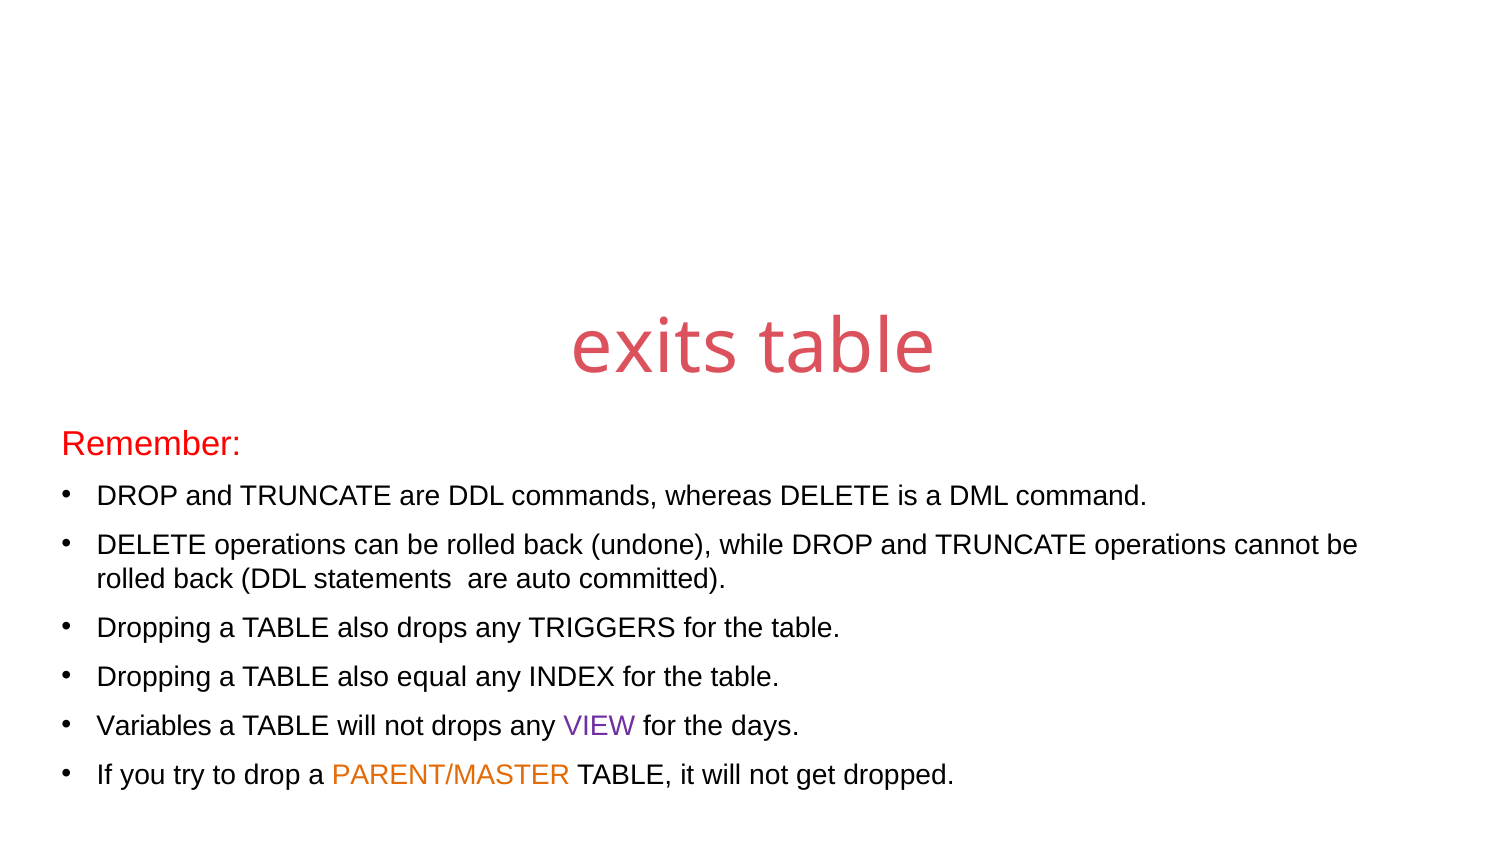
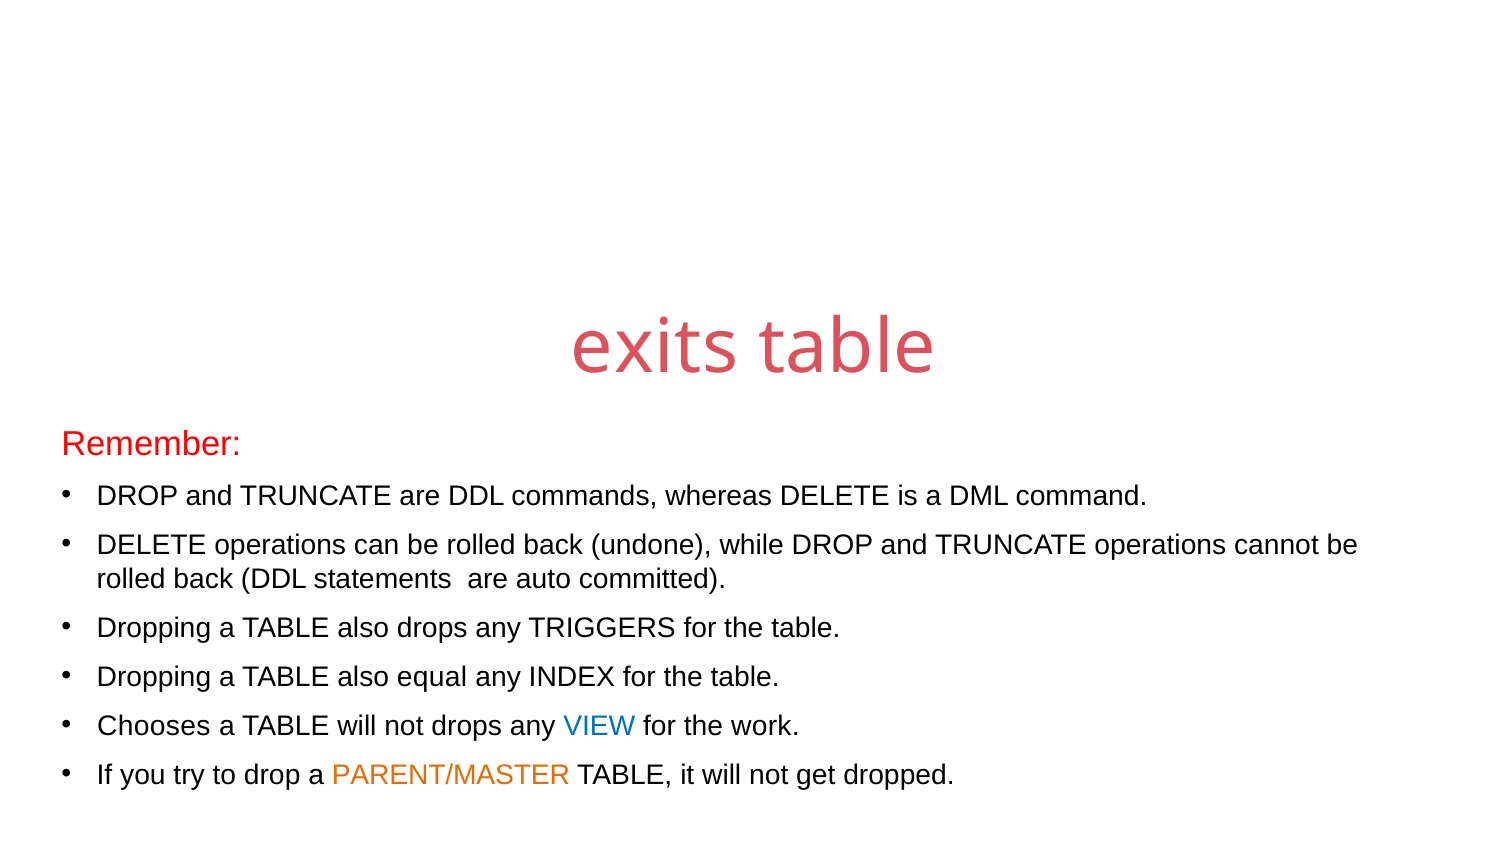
Variables: Variables -> Chooses
VIEW colour: purple -> blue
days: days -> work
